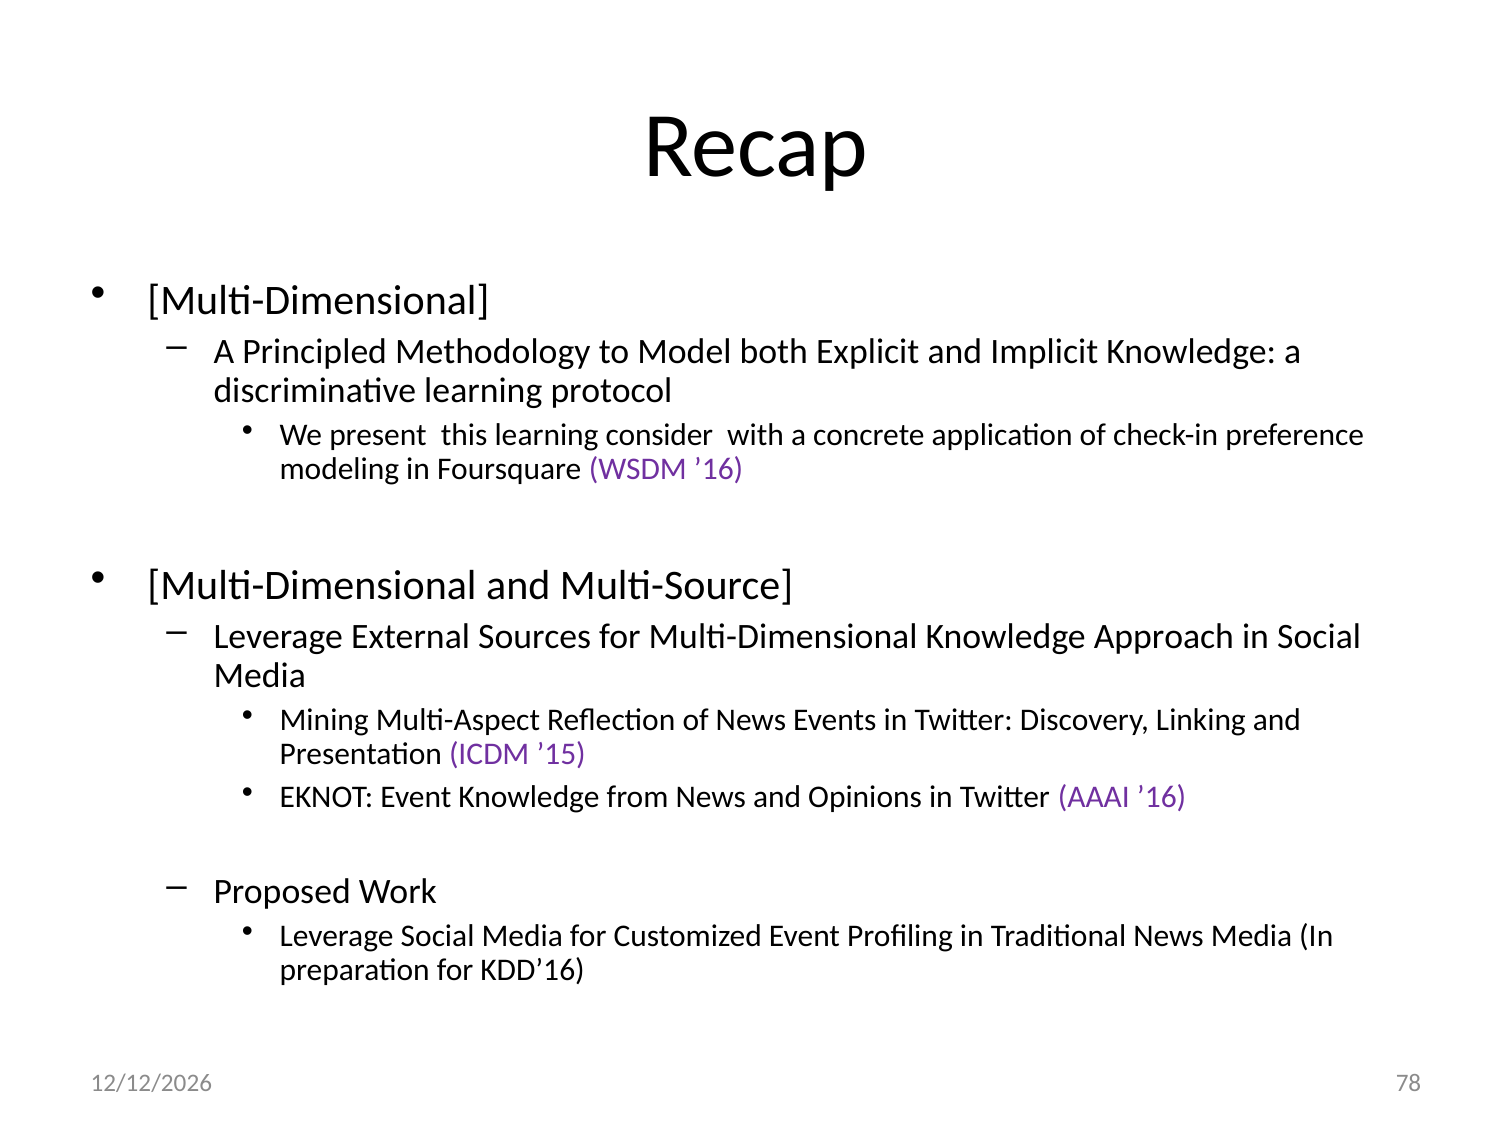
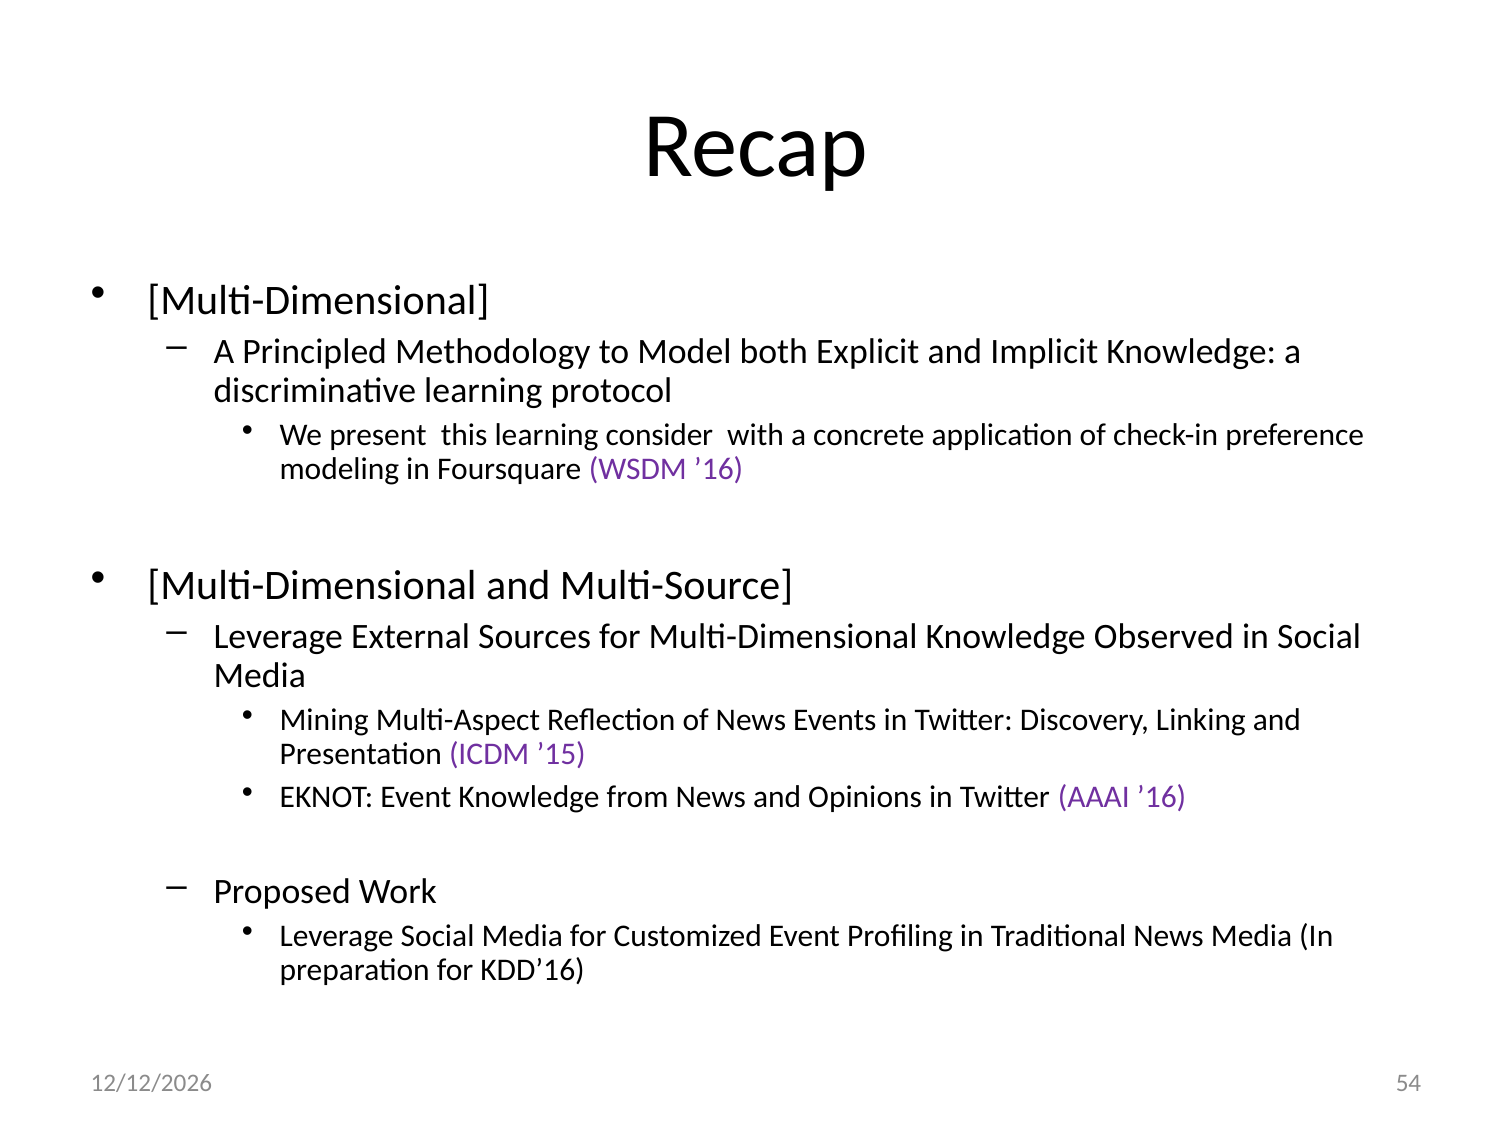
Approach: Approach -> Observed
78: 78 -> 54
